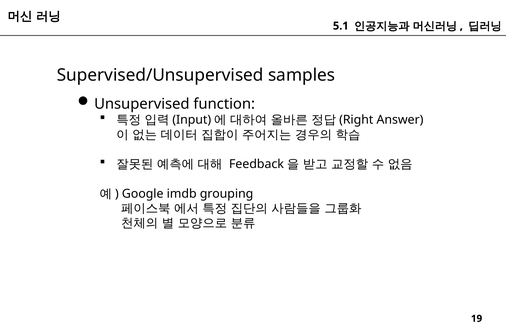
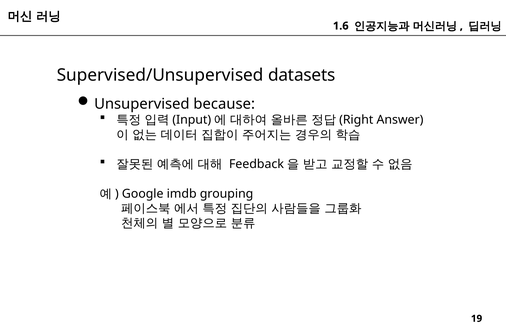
5.1: 5.1 -> 1.6
samples: samples -> datasets
function: function -> because
